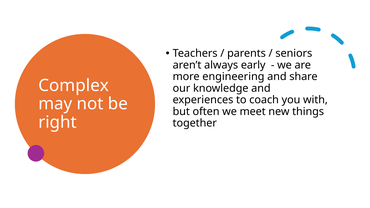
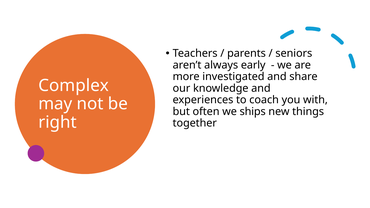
engineering: engineering -> investigated
meet: meet -> ships
